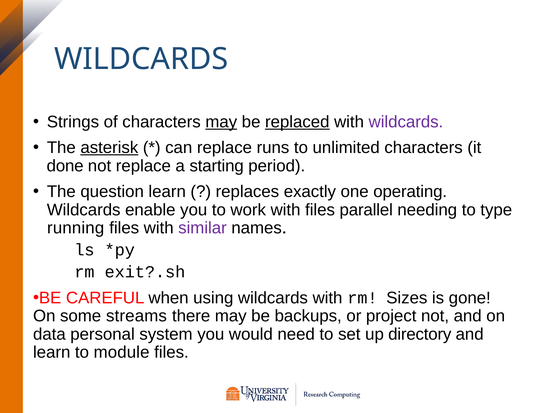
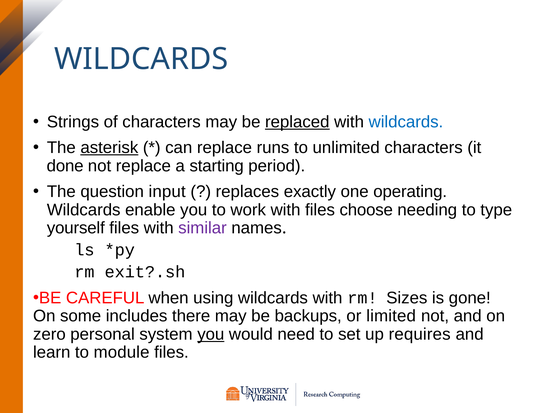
may at (221, 122) underline: present -> none
wildcards at (406, 122) colour: purple -> blue
question learn: learn -> input
parallel: parallel -> choose
running: running -> yourself
streams: streams -> includes
project: project -> limited
data: data -> zero
you at (211, 334) underline: none -> present
directory: directory -> requires
